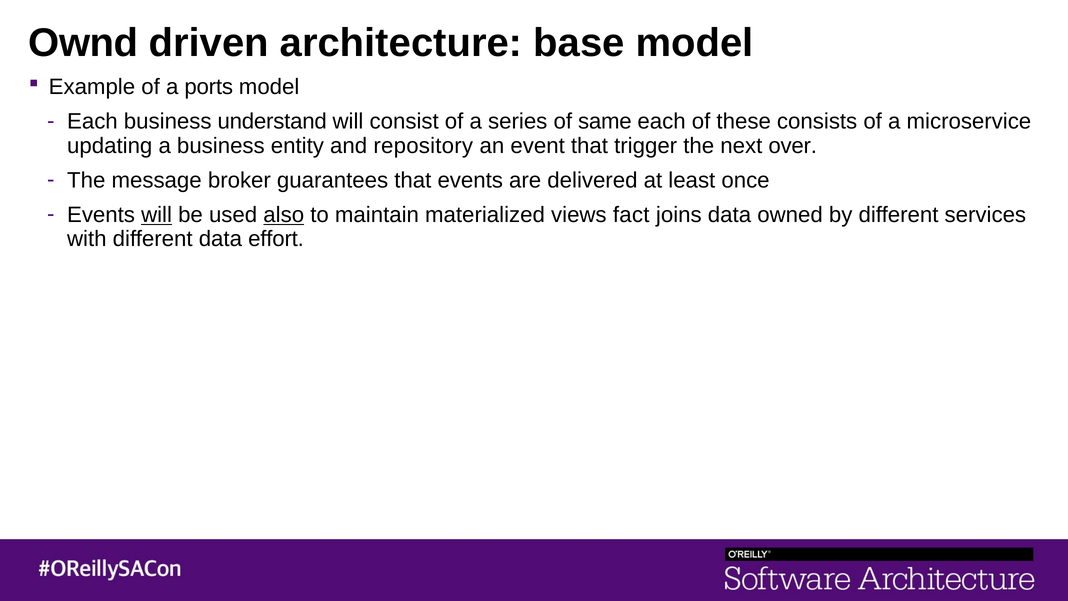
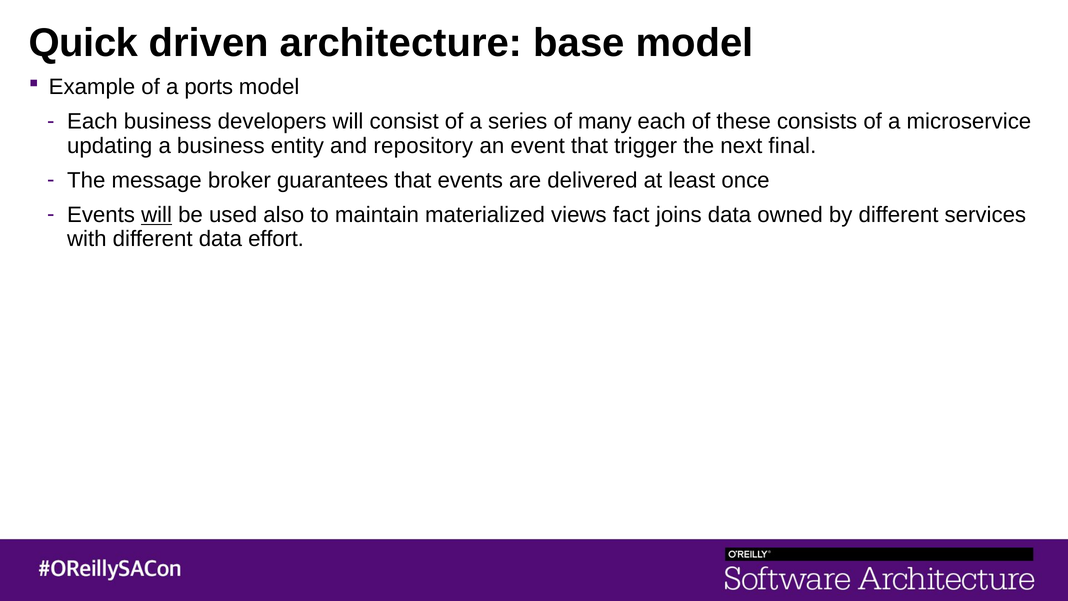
Ownd: Ownd -> Quick
understand: understand -> developers
same: same -> many
over: over -> final
also underline: present -> none
